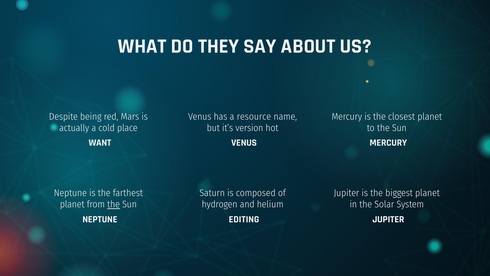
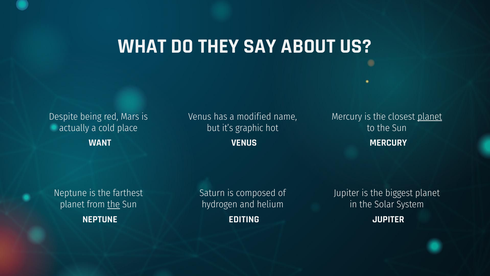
resource: resource -> modified
planet at (430, 117) underline: none -> present
version: version -> graphic
